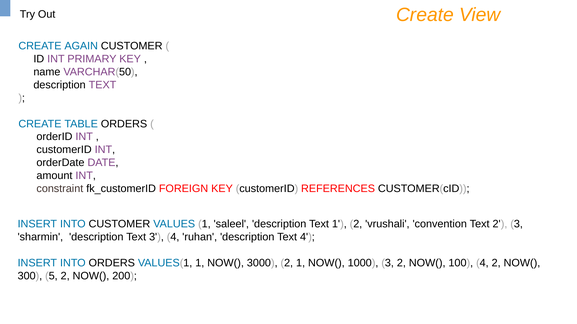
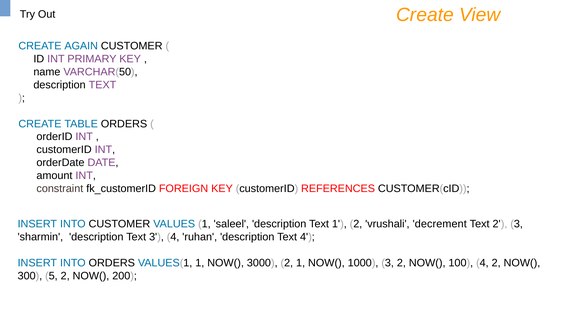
convention: convention -> decrement
